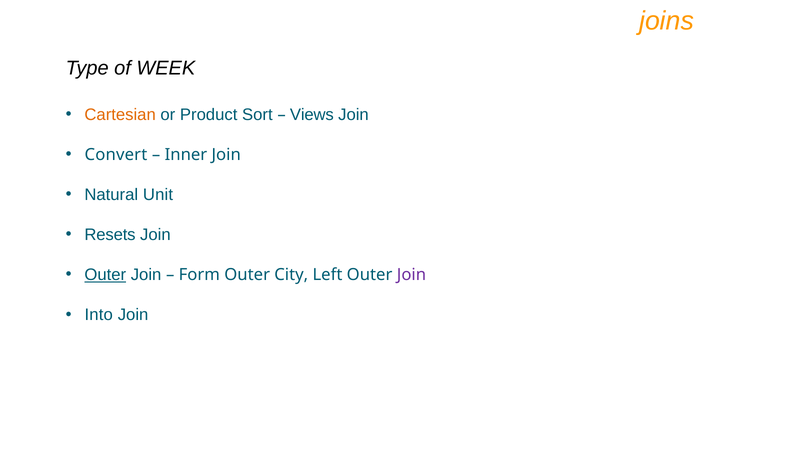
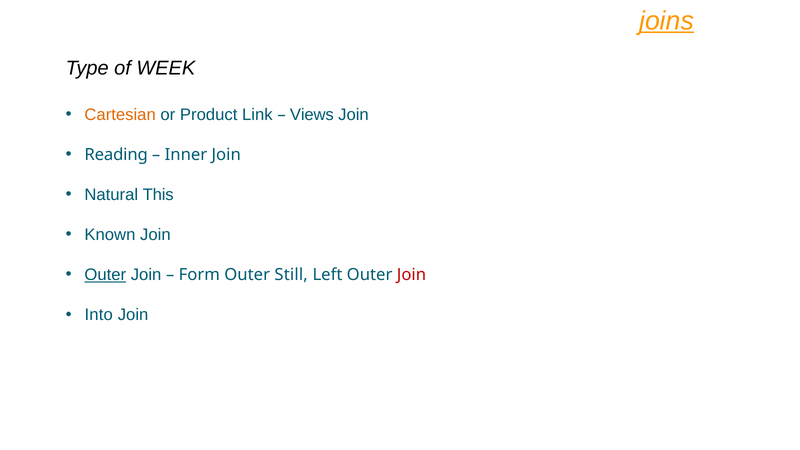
joins underline: none -> present
Sort: Sort -> Link
Convert: Convert -> Reading
Unit: Unit -> This
Resets: Resets -> Known
City: City -> Still
Join at (411, 275) colour: purple -> red
